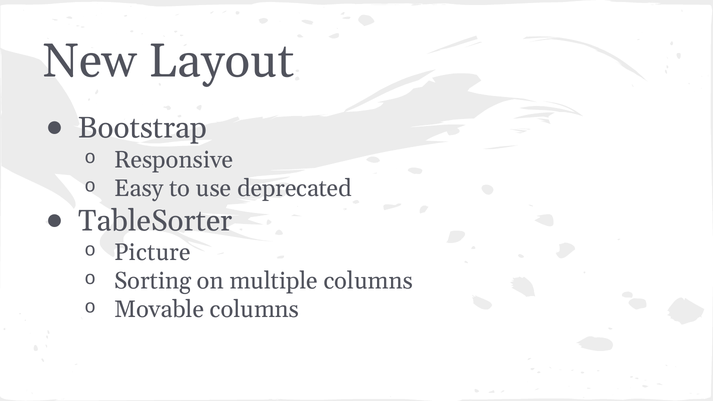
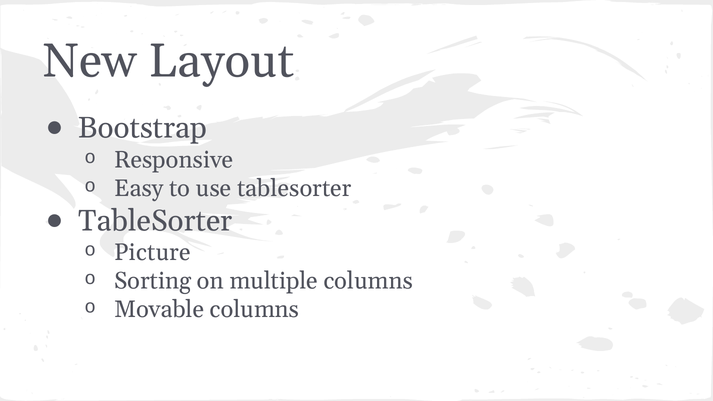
use deprecated: deprecated -> tablesorter
